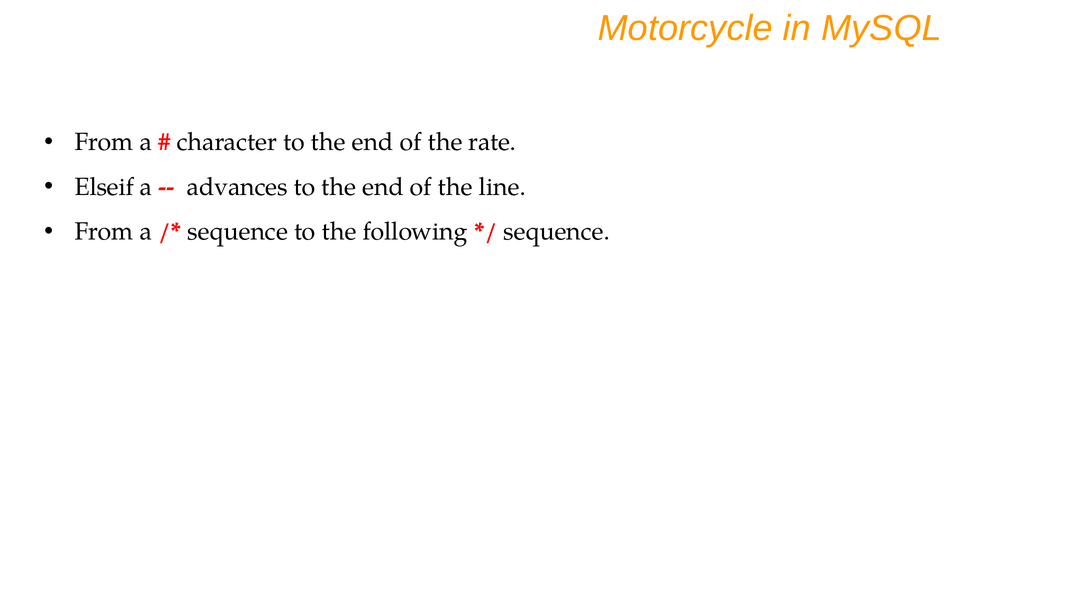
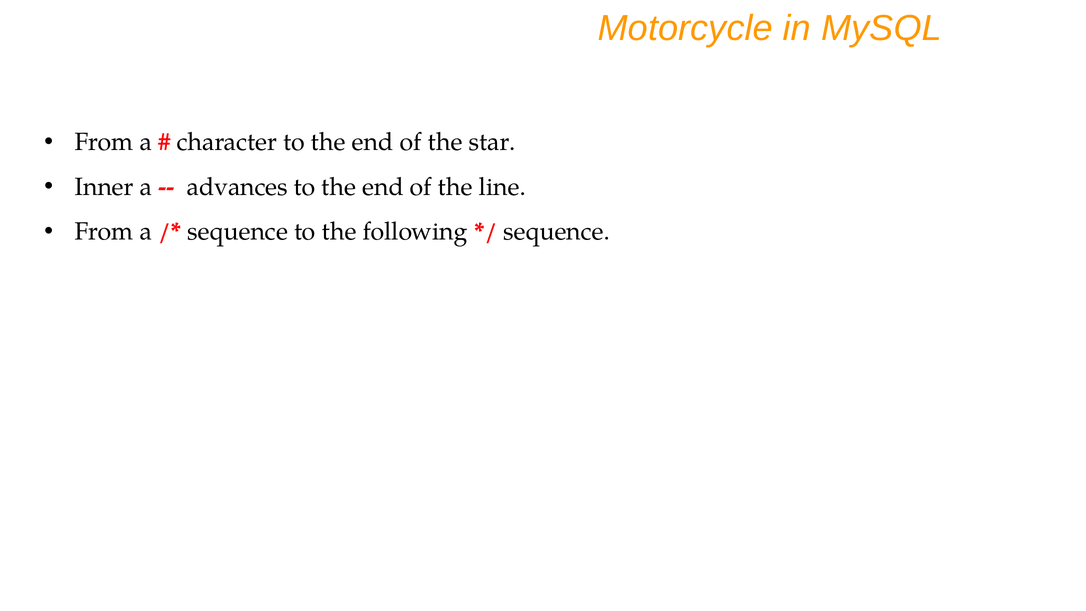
rate: rate -> star
Elseif: Elseif -> Inner
